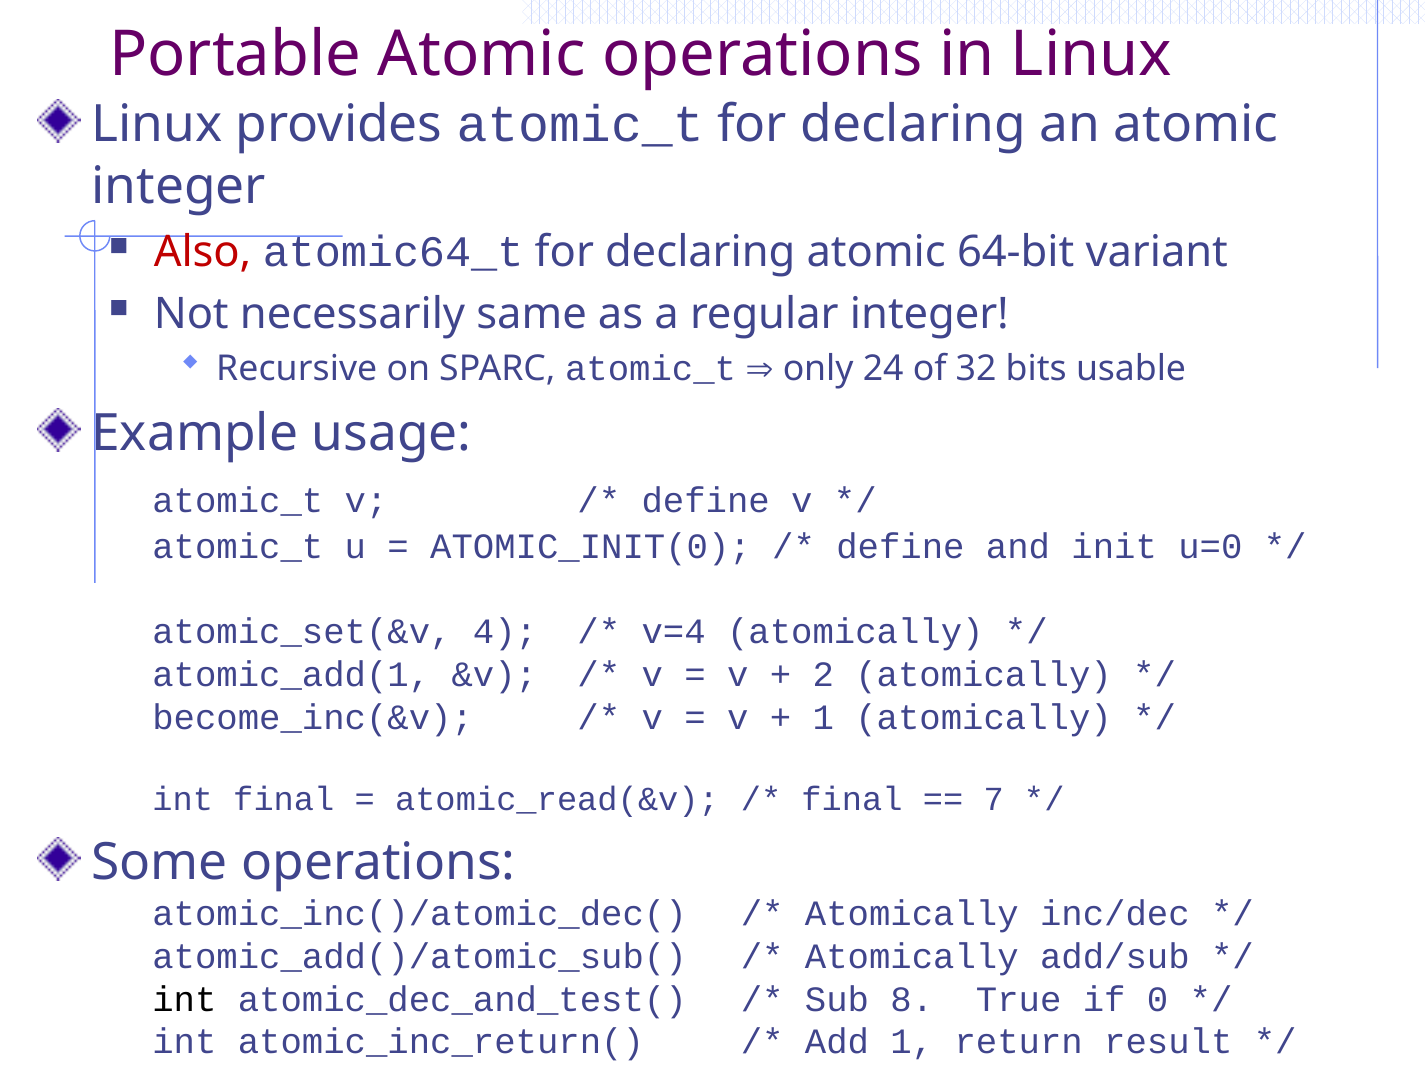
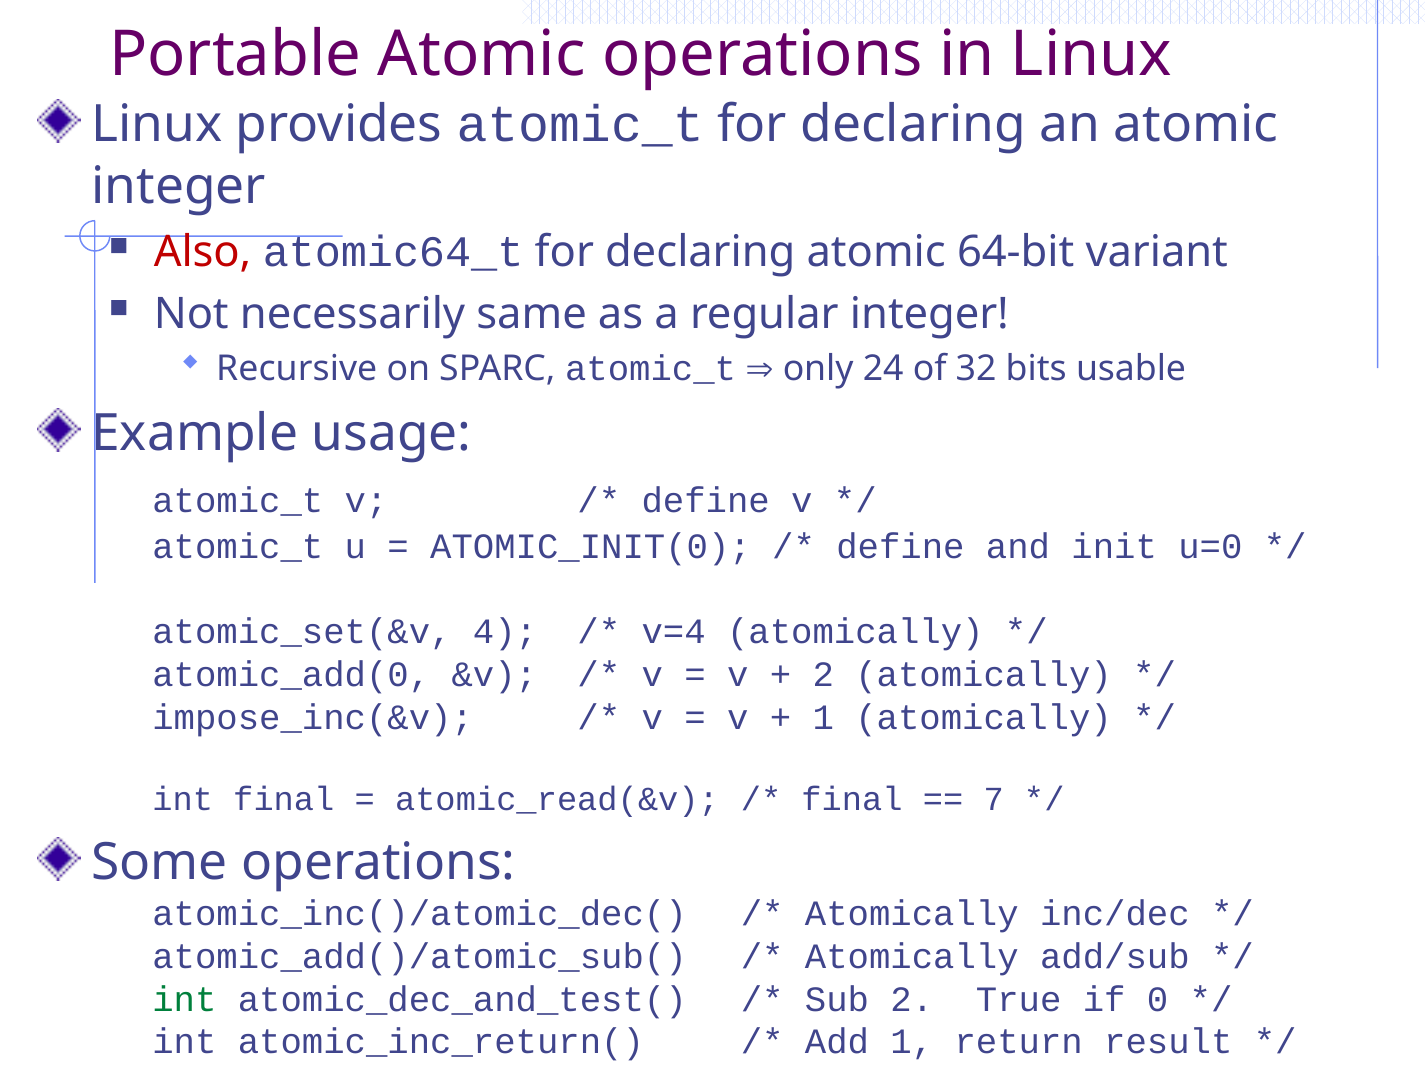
atomic_add(1: atomic_add(1 -> atomic_add(0
become_inc(&v: become_inc(&v -> impose_inc(&v
int at (184, 999) colour: black -> green
Sub 8: 8 -> 2
